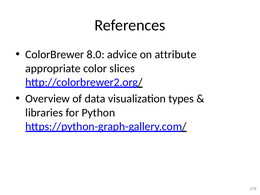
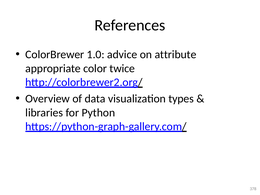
8.0: 8.0 -> 1.0
slices: slices -> twice
